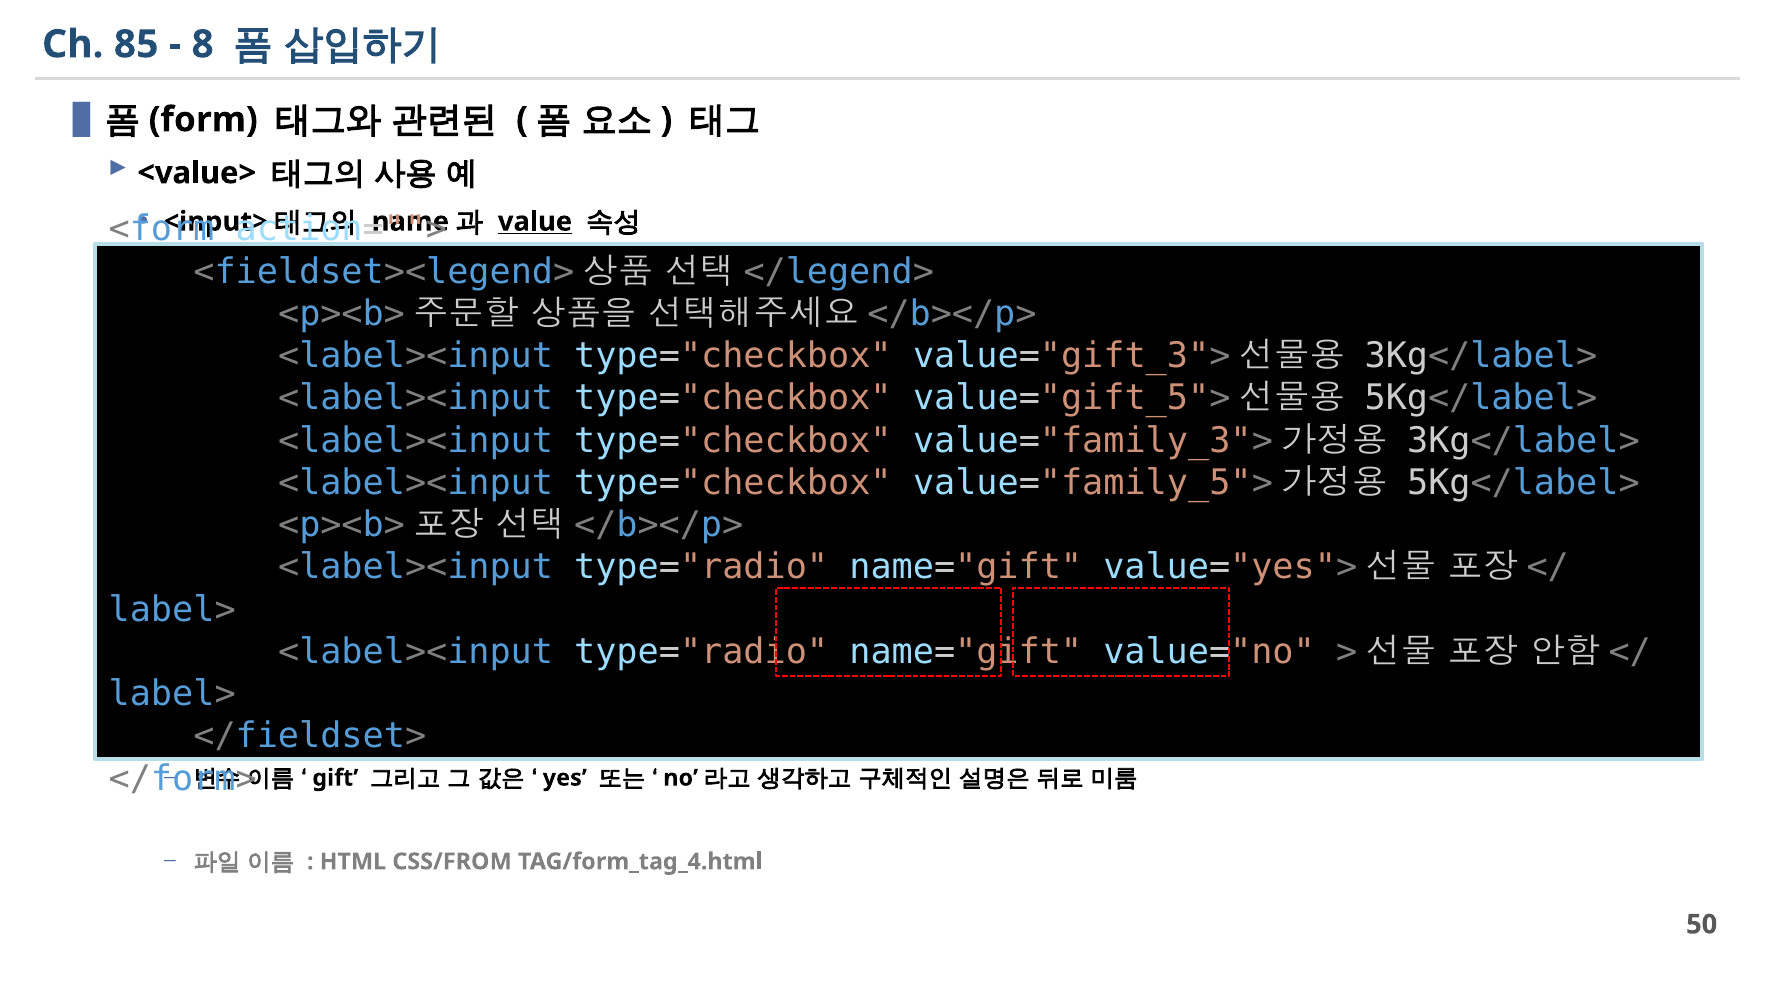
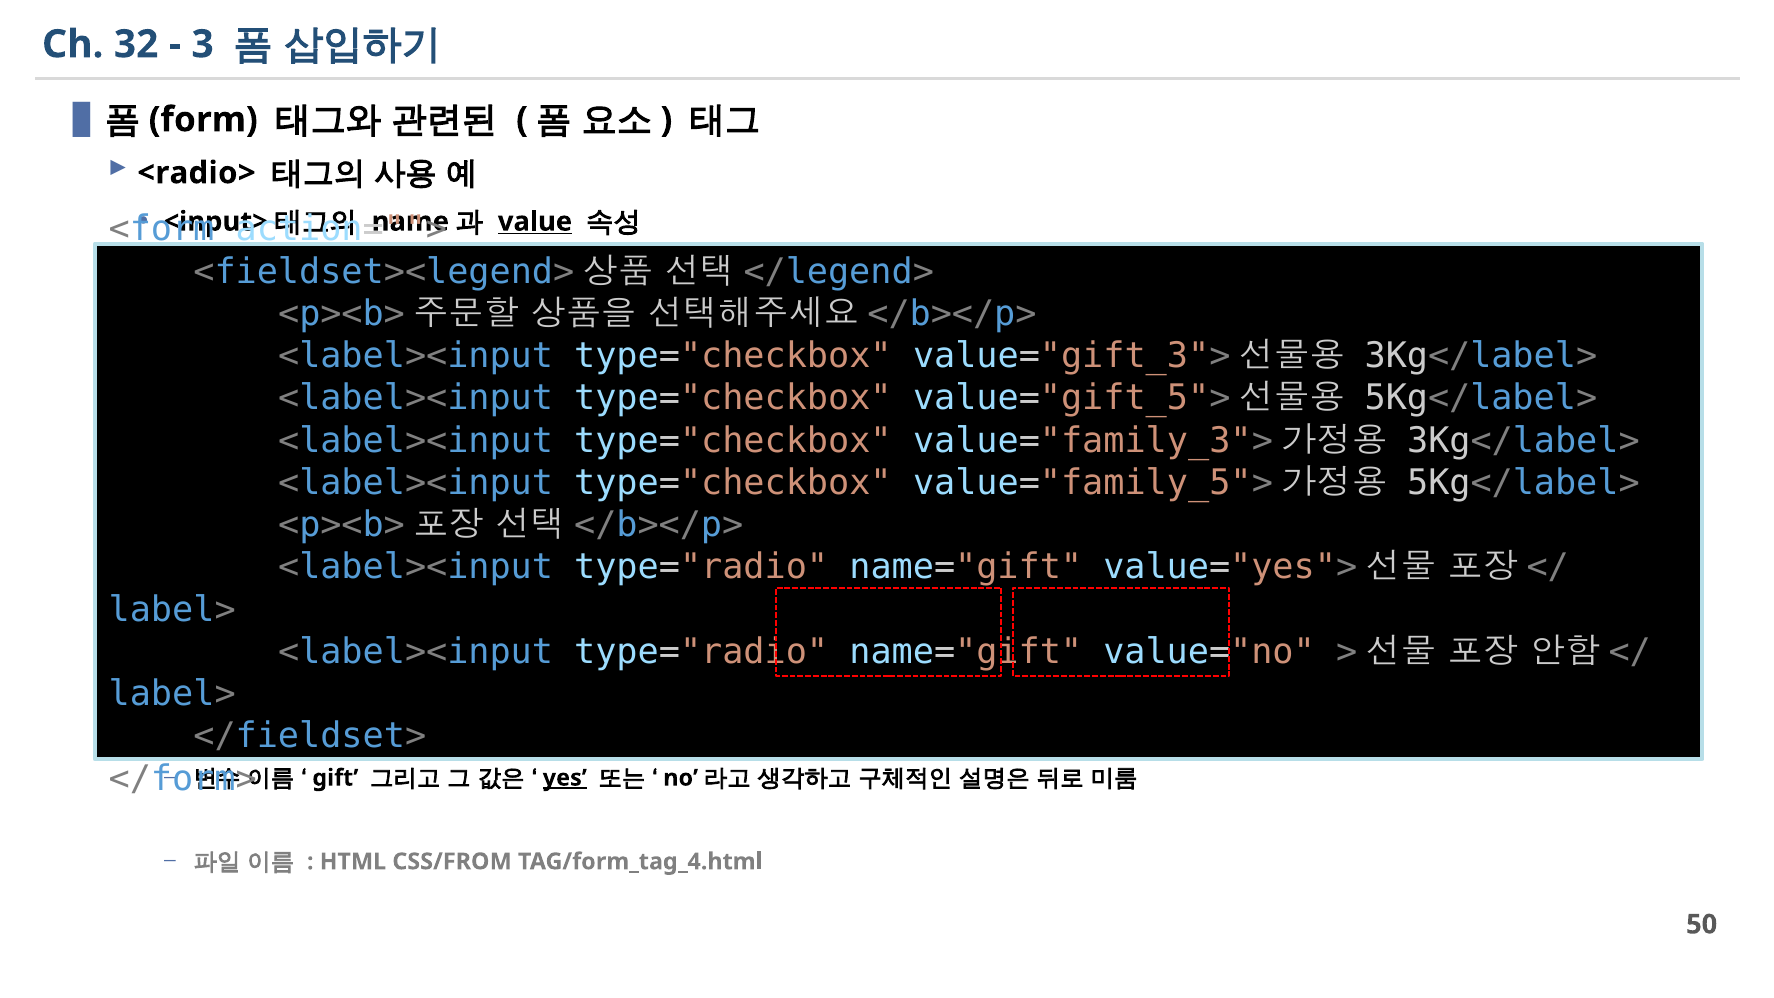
85: 85 -> 32
8: 8 -> 3
<value>: <value> -> <radio>
yes underline: none -> present
